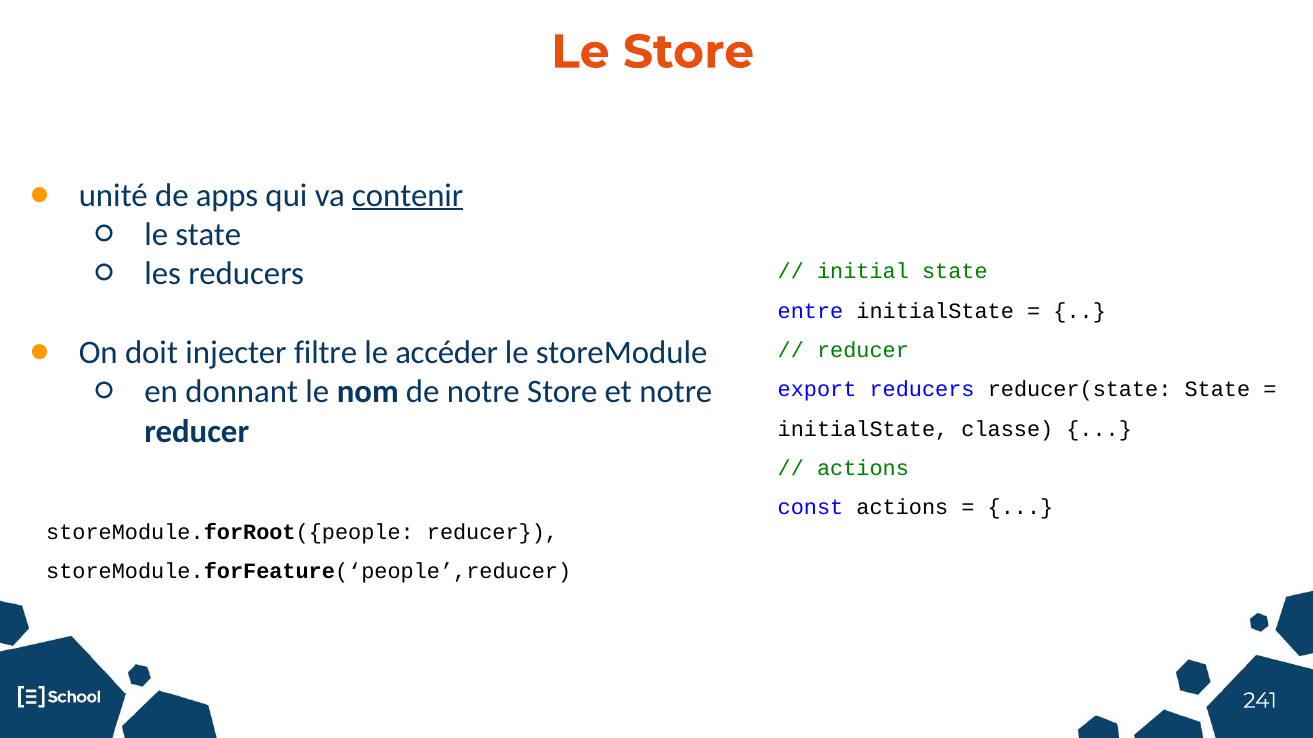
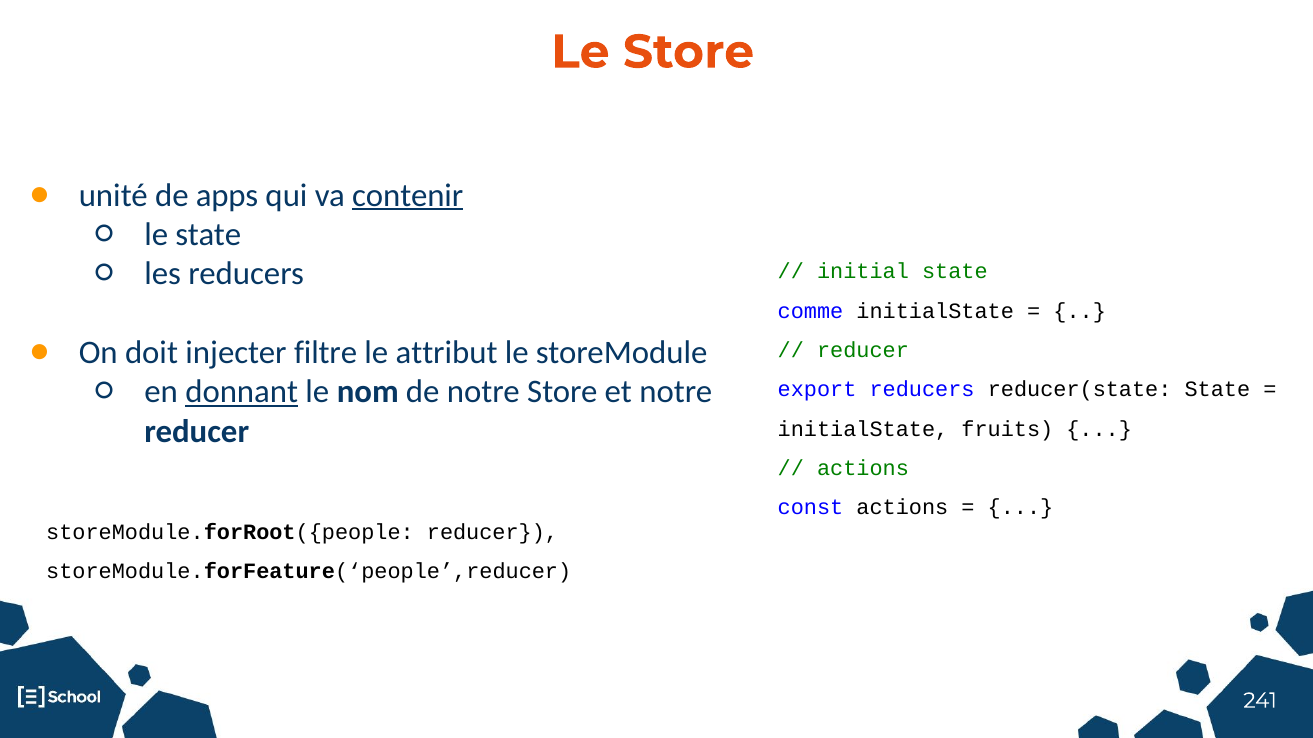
entre: entre -> comme
accéder: accéder -> attribut
donnant underline: none -> present
classe: classe -> fruits
